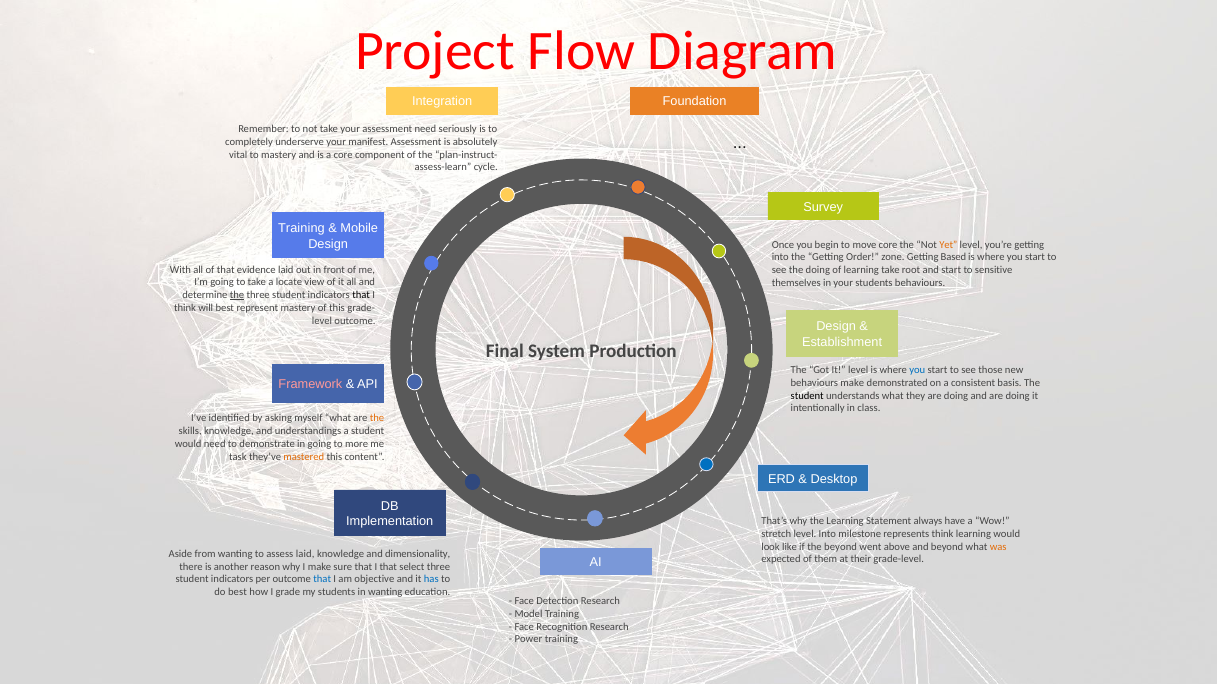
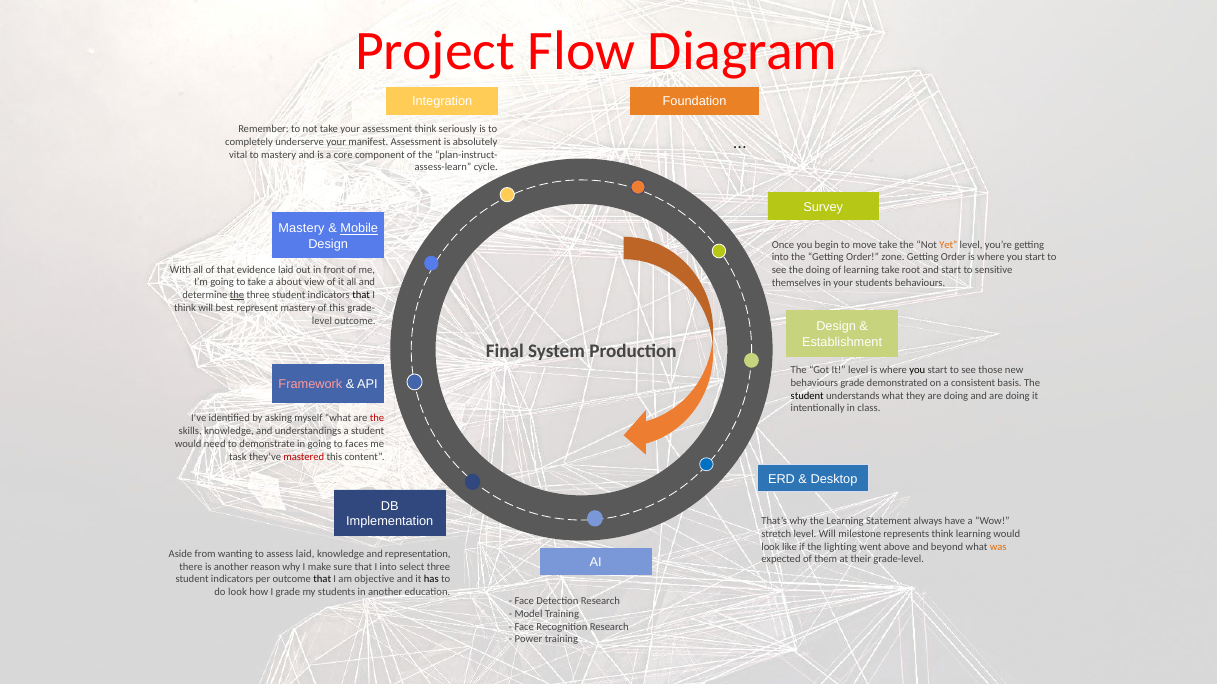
assessment need: need -> think
Training at (301, 229): Training -> Mastery
Mobile underline: none -> present
move core: core -> take
zone Getting Based: Based -> Order
locate: locate -> about
you at (917, 370) colour: blue -> black
behaviours make: make -> grade
the at (377, 419) colour: orange -> red
more: more -> faces
mastered colour: orange -> red
level Into: Into -> Will
the beyond: beyond -> lighting
dimensionality: dimensionality -> representation
I that: that -> into
that at (322, 580) colour: blue -> black
has colour: blue -> black
do best: best -> look
in wanting: wanting -> another
